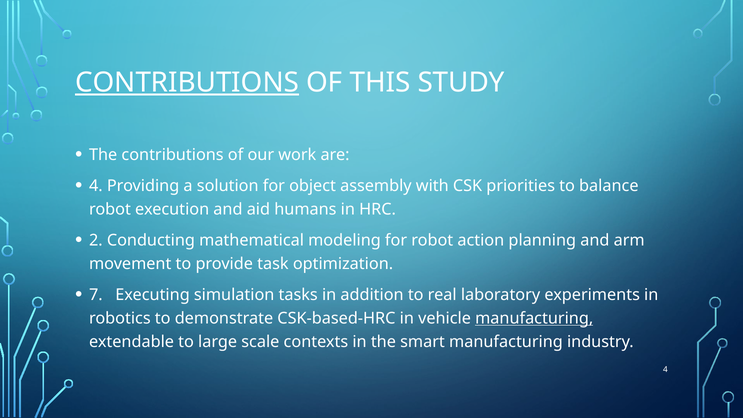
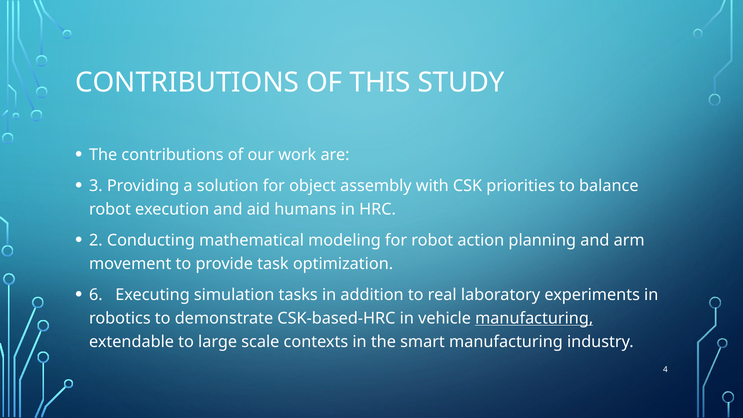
CONTRIBUTIONS at (187, 83) underline: present -> none
4 at (96, 186): 4 -> 3
7: 7 -> 6
